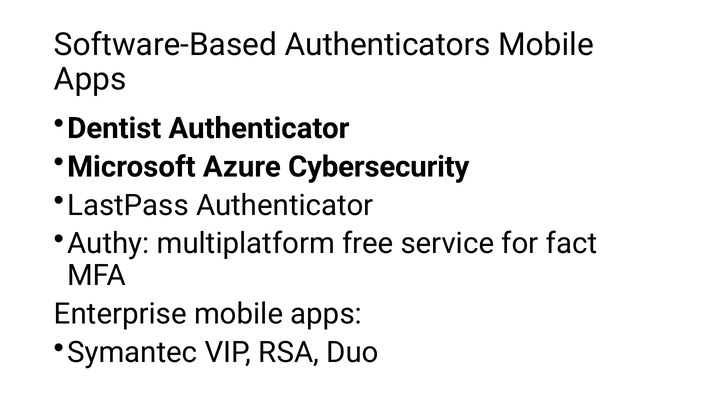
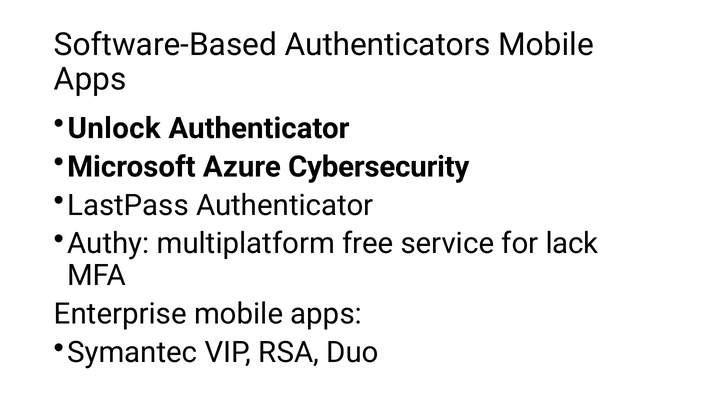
Dentist: Dentist -> Unlock
fact: fact -> lack
